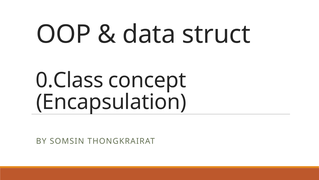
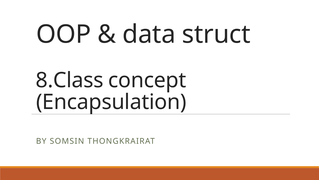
0.Class: 0.Class -> 8.Class
